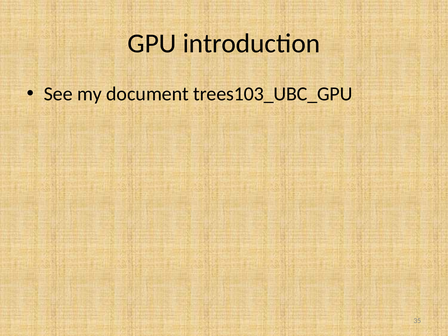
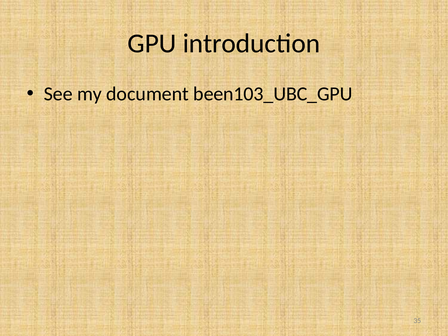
trees103_UBC_GPU: trees103_UBC_GPU -> been103_UBC_GPU
